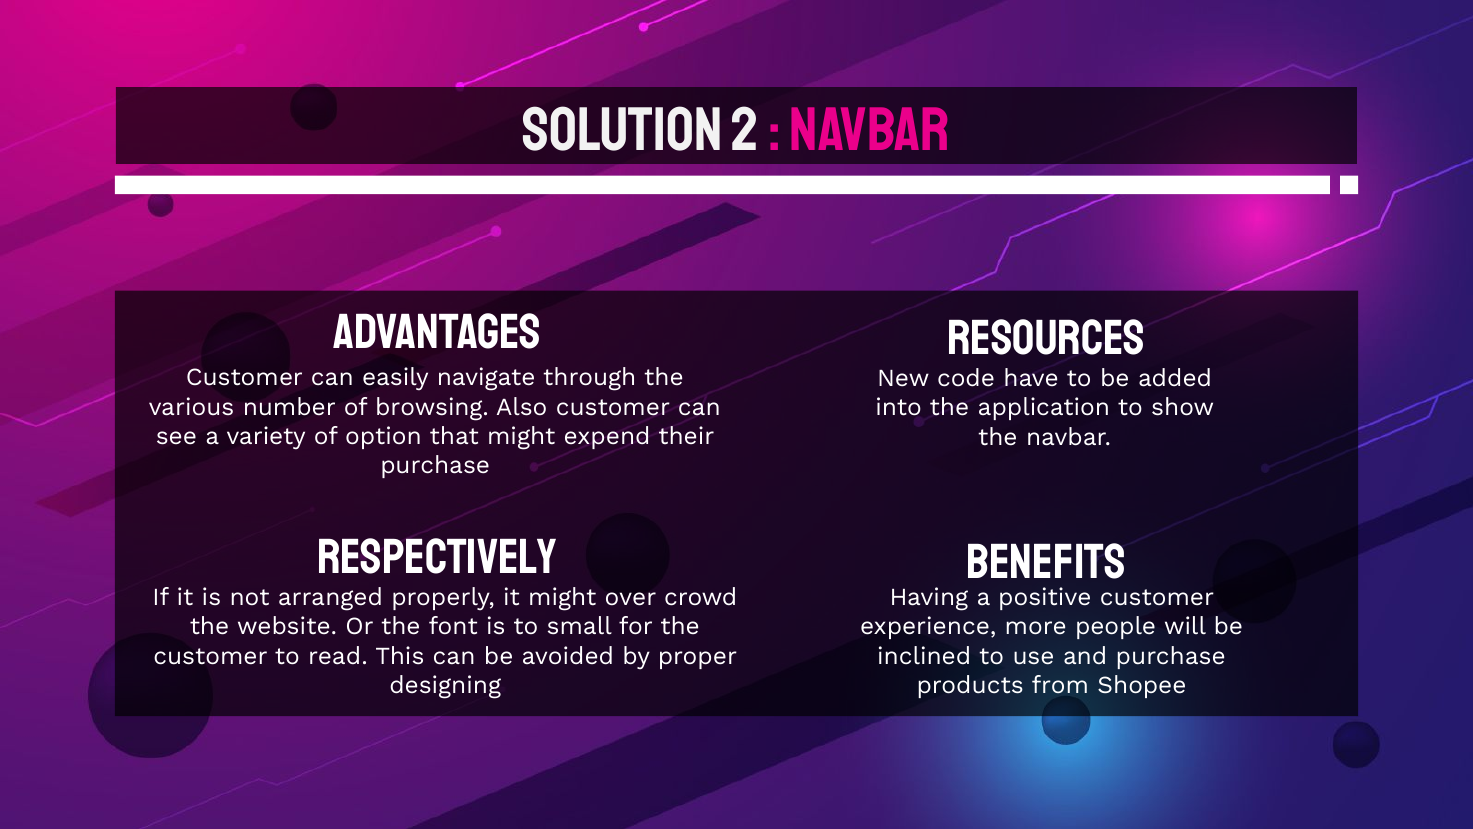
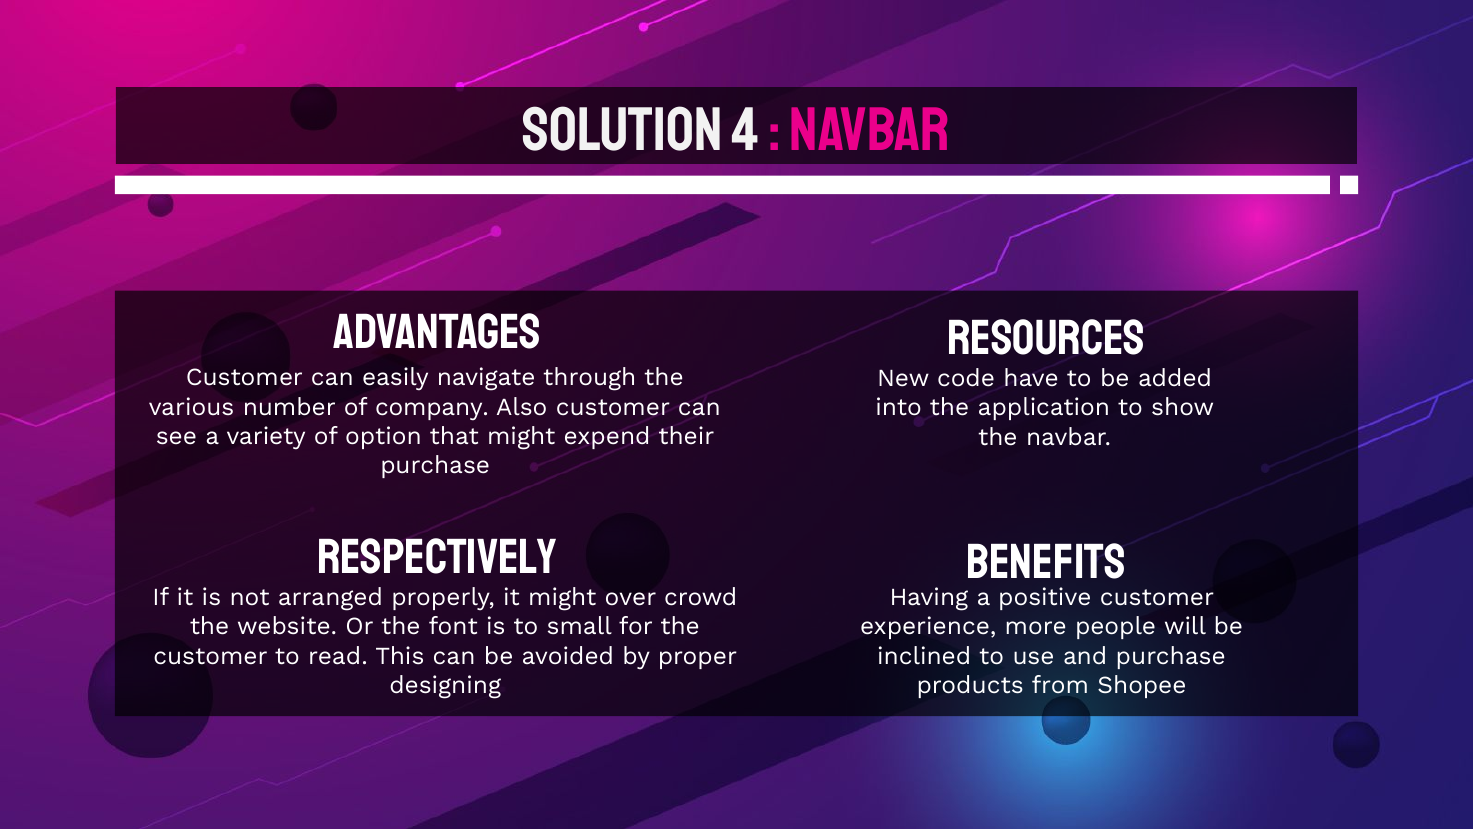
2: 2 -> 4
browsing: browsing -> company
